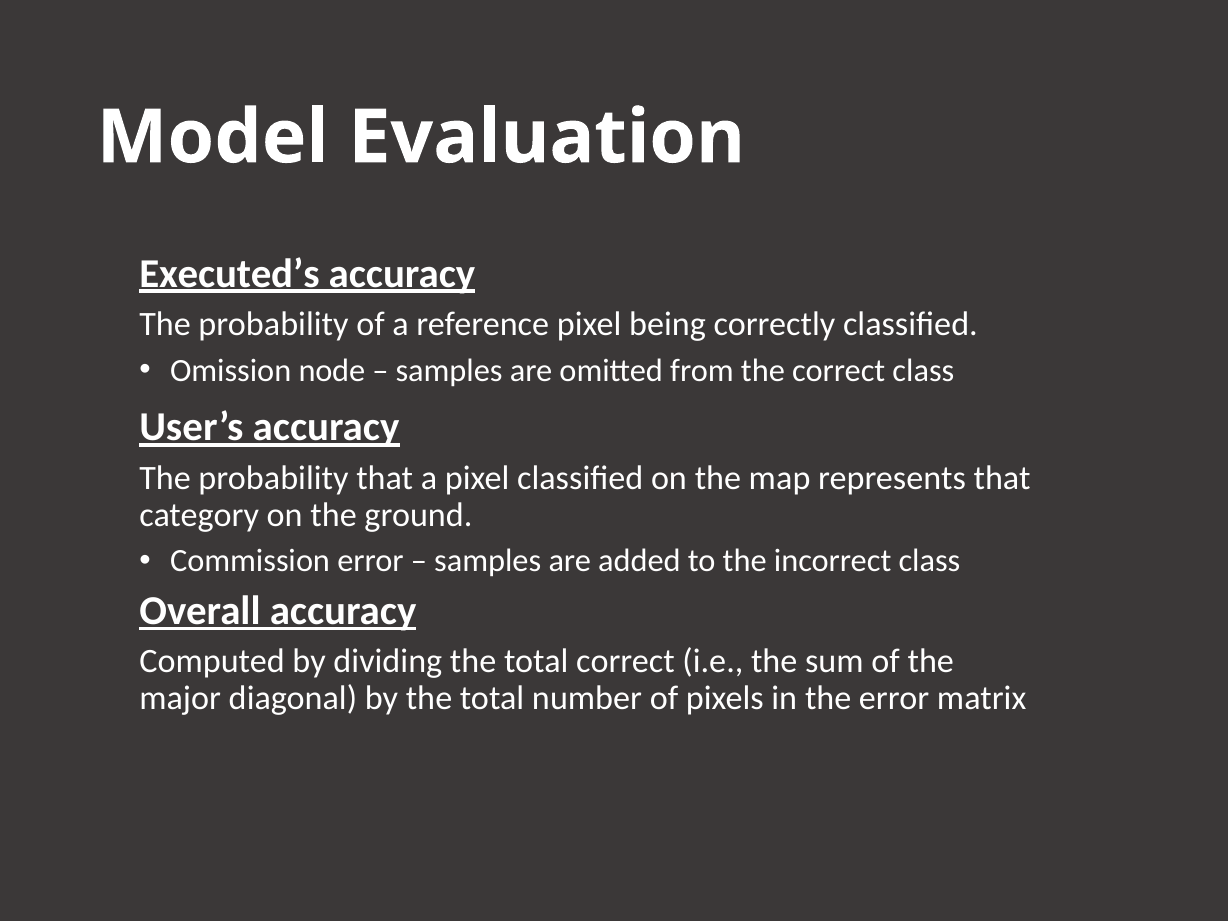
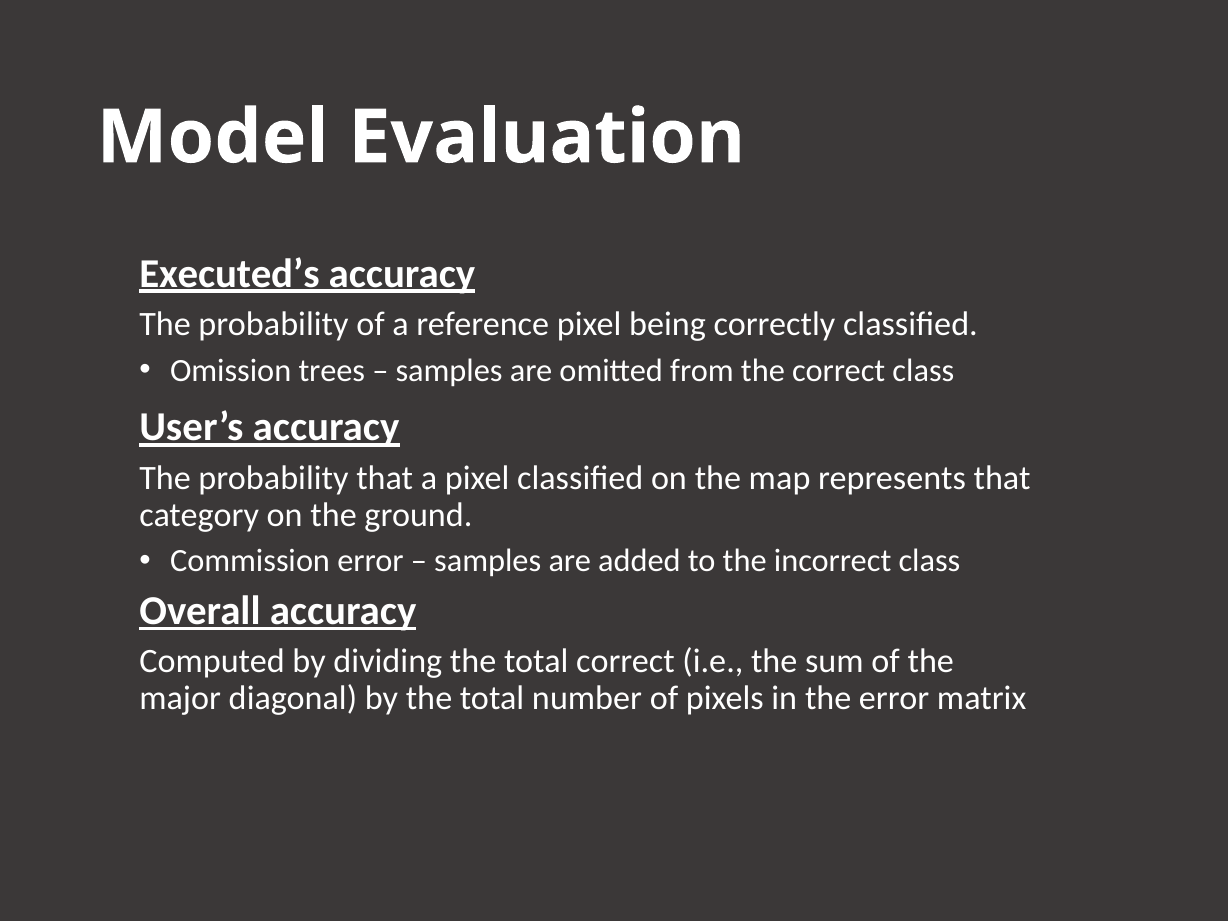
node: node -> trees
